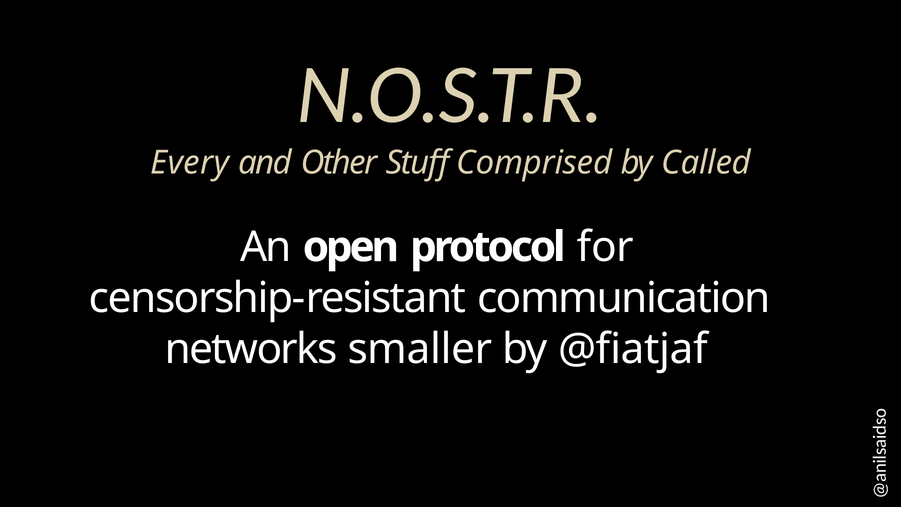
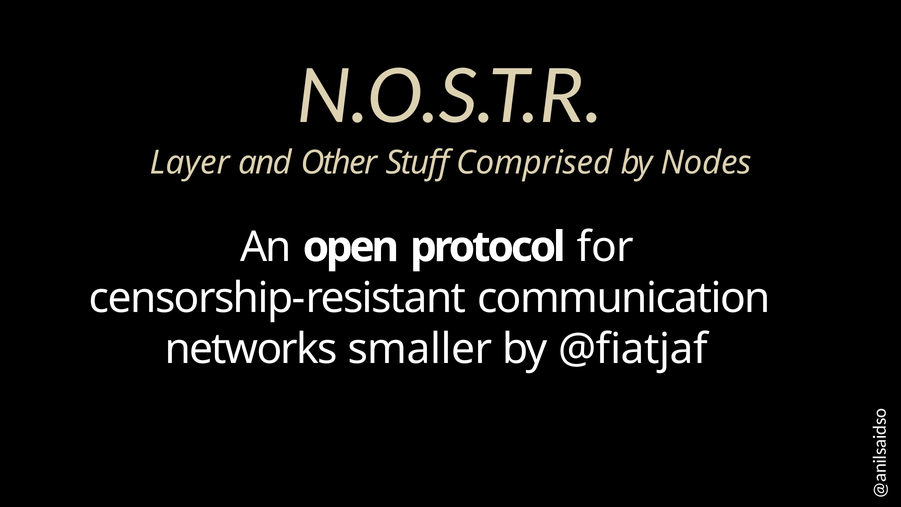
Every: Every -> Layer
Called: Called -> Nodes
